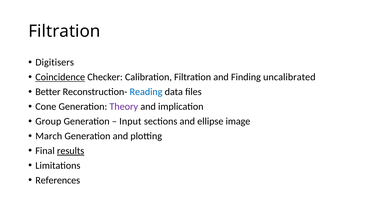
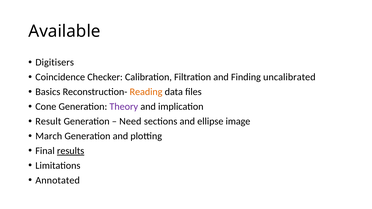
Filtration at (64, 31): Filtration -> Available
Coincidence underline: present -> none
Better: Better -> Basics
Reading colour: blue -> orange
Group: Group -> Result
Input: Input -> Need
References: References -> Annotated
